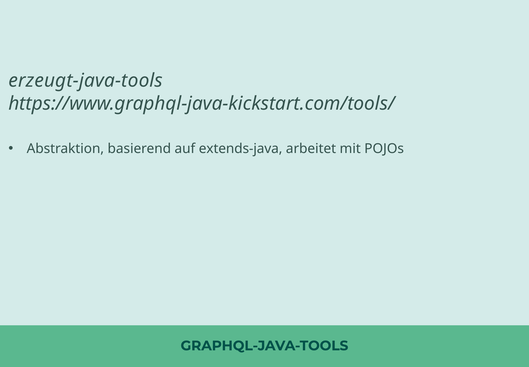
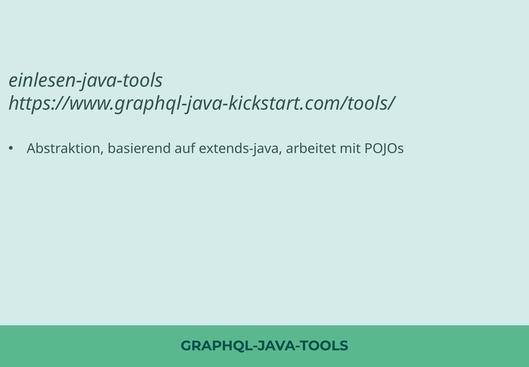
erzeugt-java-tools: erzeugt-java-tools -> einlesen-java-tools
